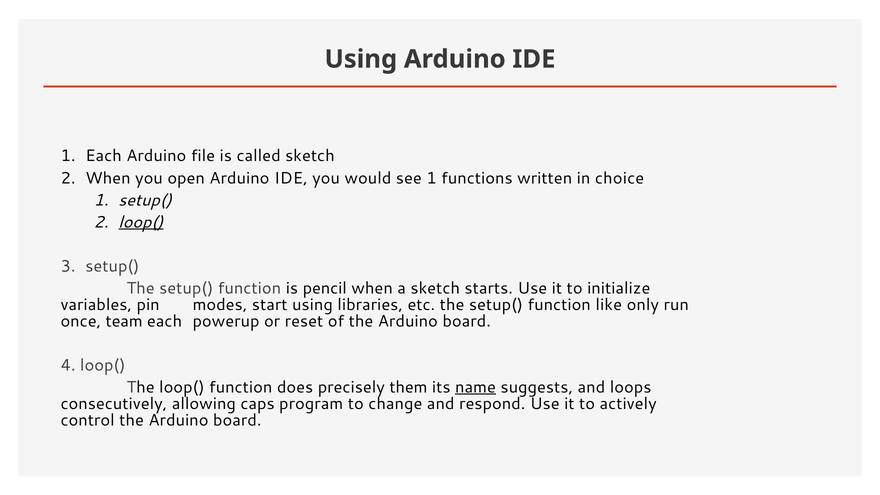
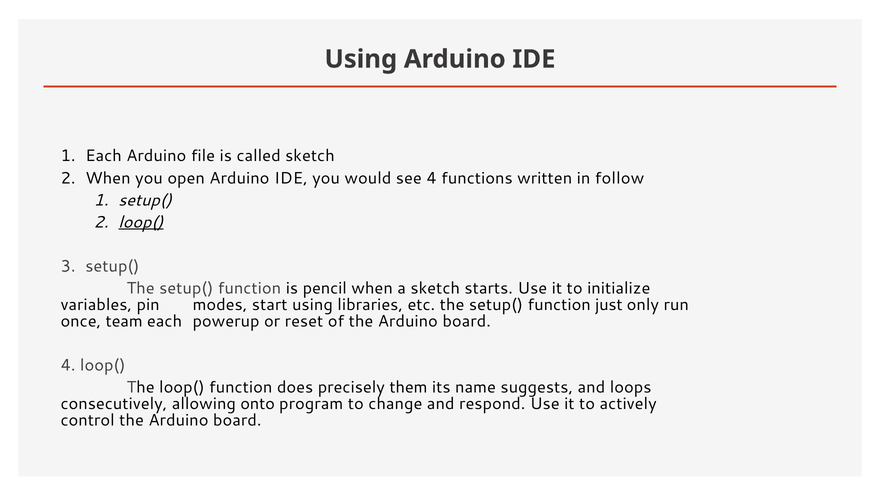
see 1: 1 -> 4
choice: choice -> follow
like: like -> just
name underline: present -> none
caps: caps -> onto
